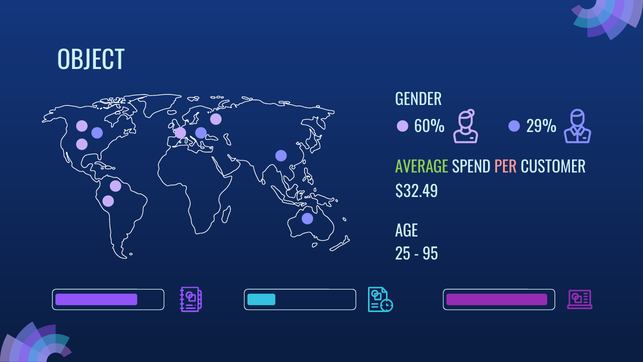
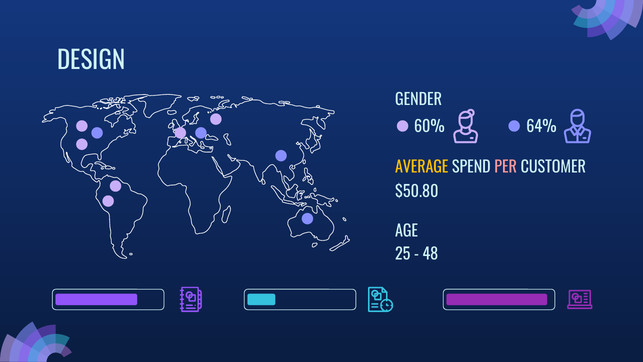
OBJECT: OBJECT -> DESIGN
29%: 29% -> 64%
AVERAGE colour: light green -> yellow
$32.49: $32.49 -> $50.80
95: 95 -> 48
